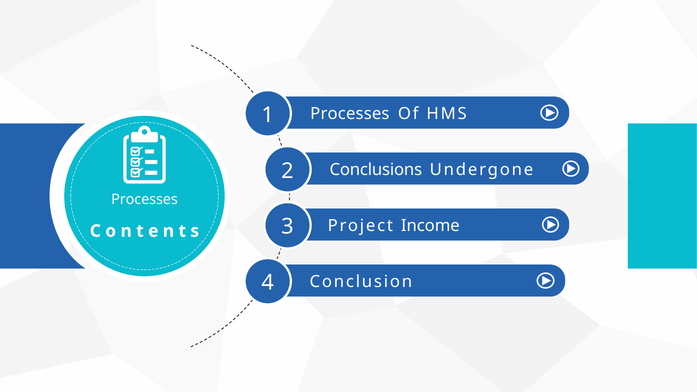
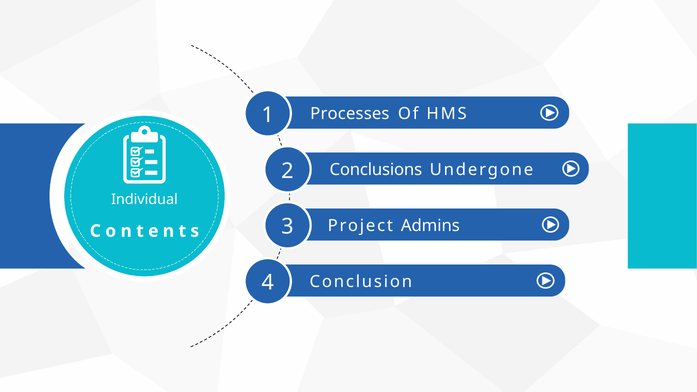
Processes at (144, 199): Processes -> Individual
Income: Income -> Admins
